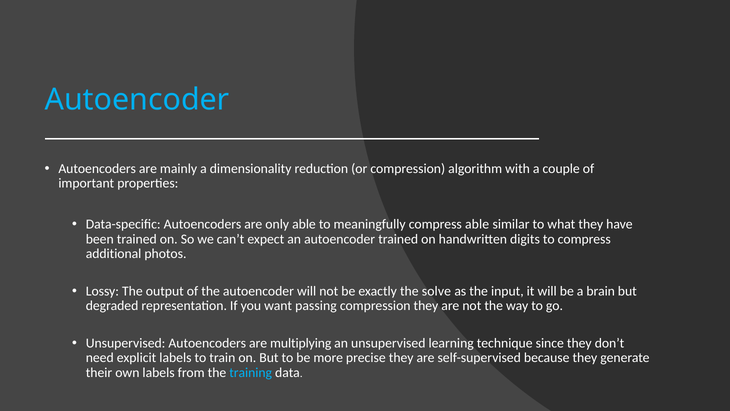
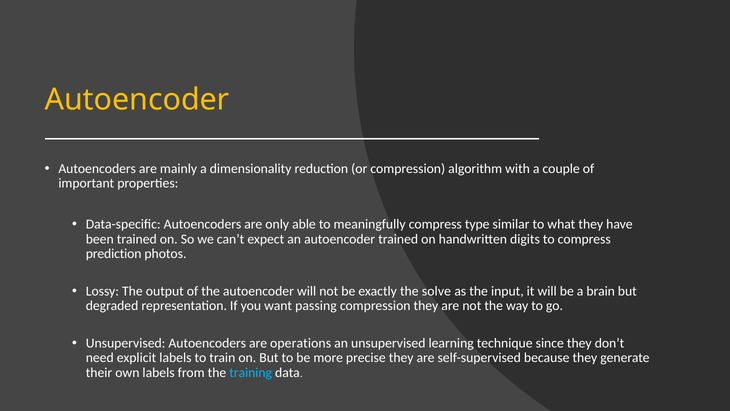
Autoencoder at (137, 100) colour: light blue -> yellow
compress able: able -> type
additional: additional -> prediction
multiplying: multiplying -> operations
